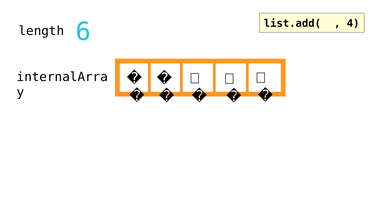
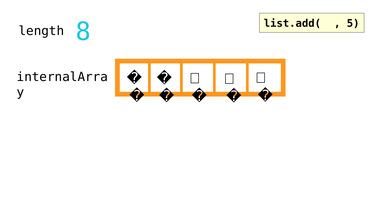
6: 6 -> 8
4: 4 -> 5
